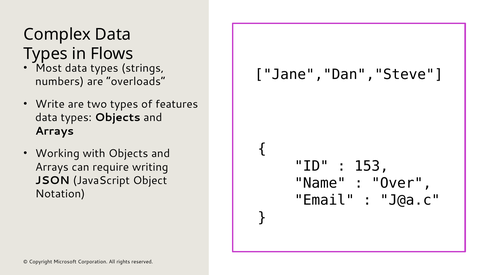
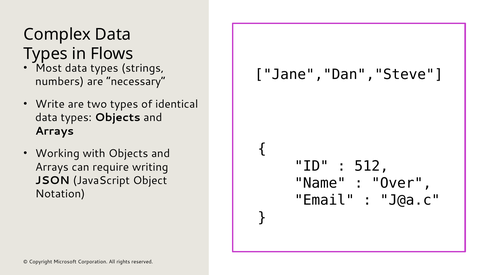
overloads: overloads -> necessary
features: features -> identical
153: 153 -> 512
